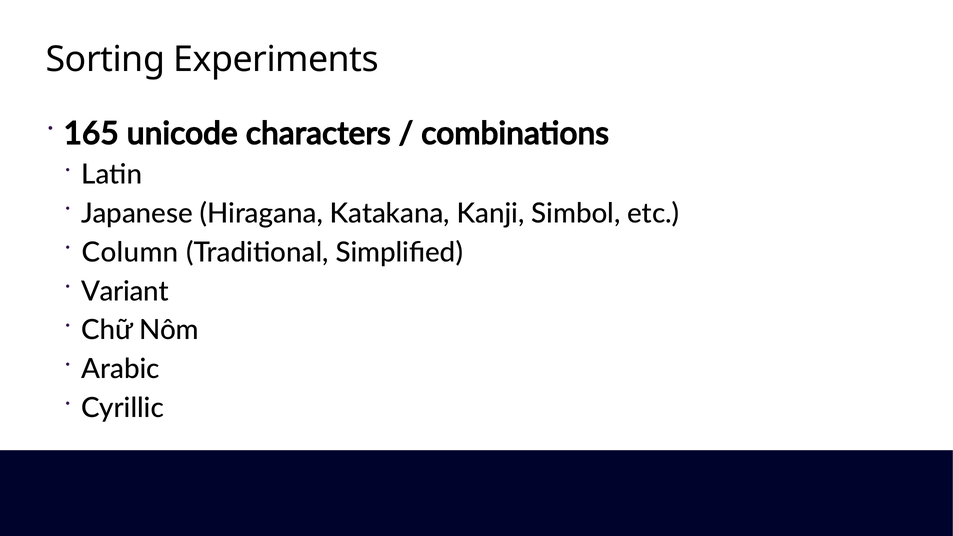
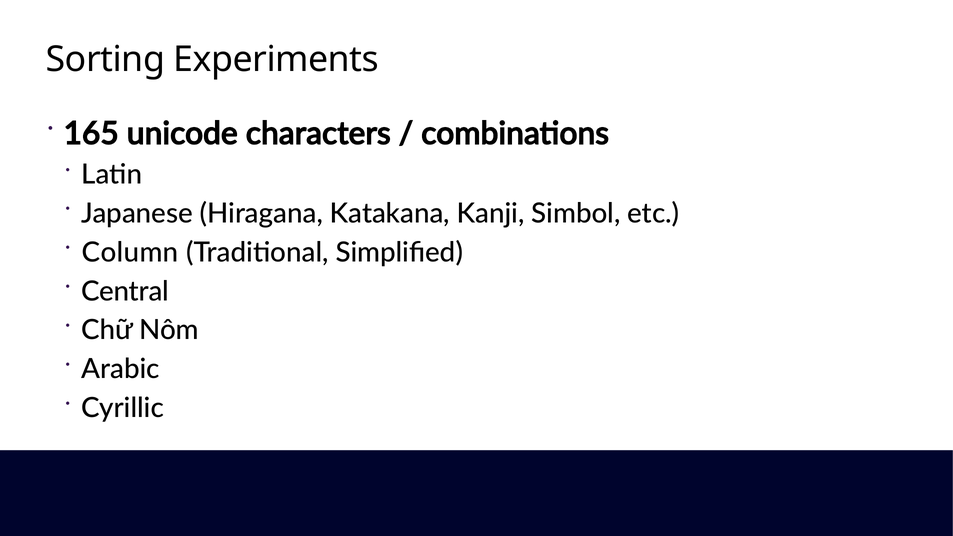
Variant: Variant -> Central
